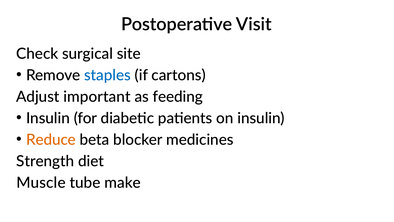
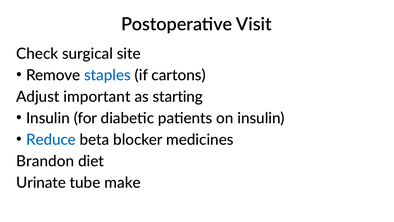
feeding: feeding -> starting
Reduce colour: orange -> blue
Strength: Strength -> Brandon
Muscle: Muscle -> Urinate
